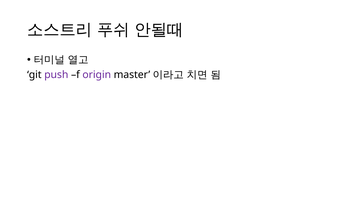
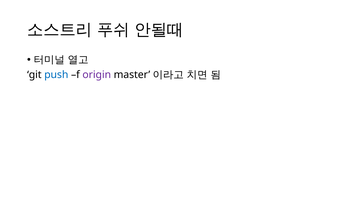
push colour: purple -> blue
